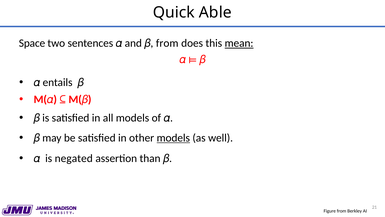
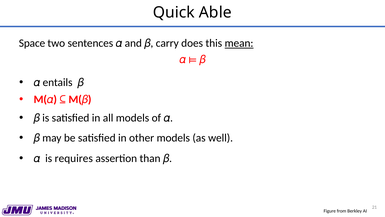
from at (167, 43): from -> carry
models at (173, 138) underline: present -> none
negated: negated -> requires
